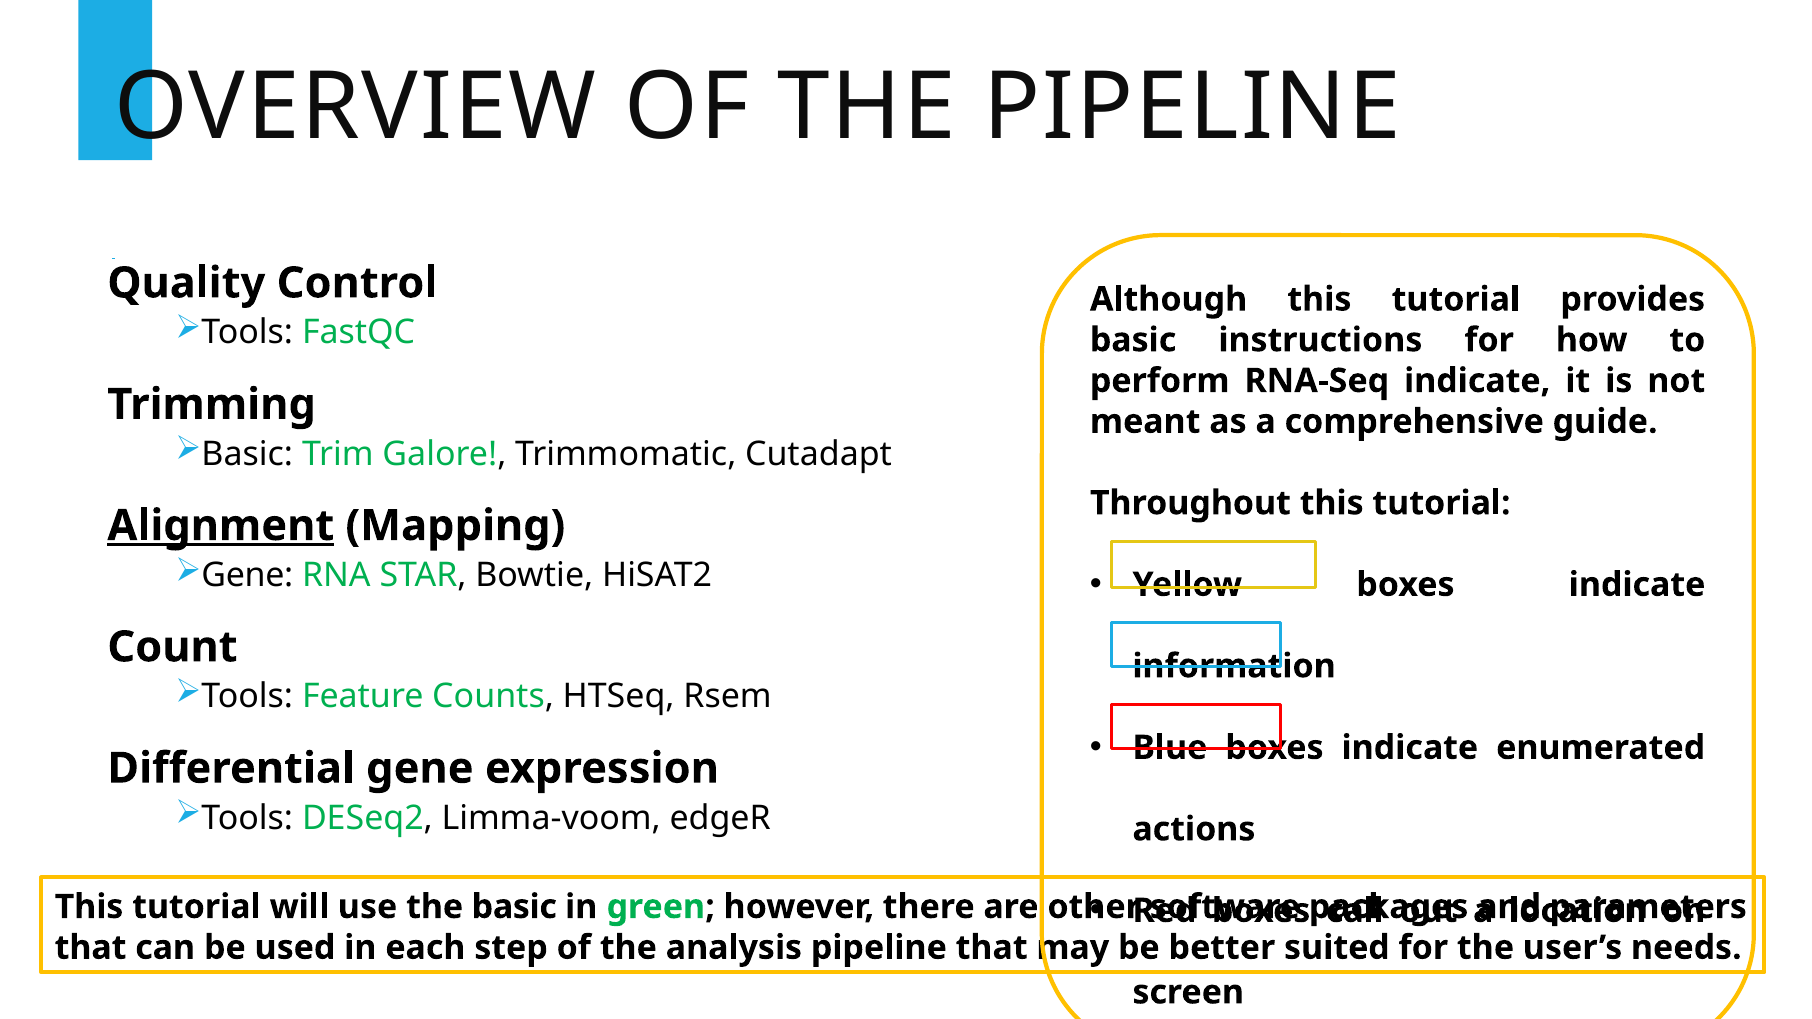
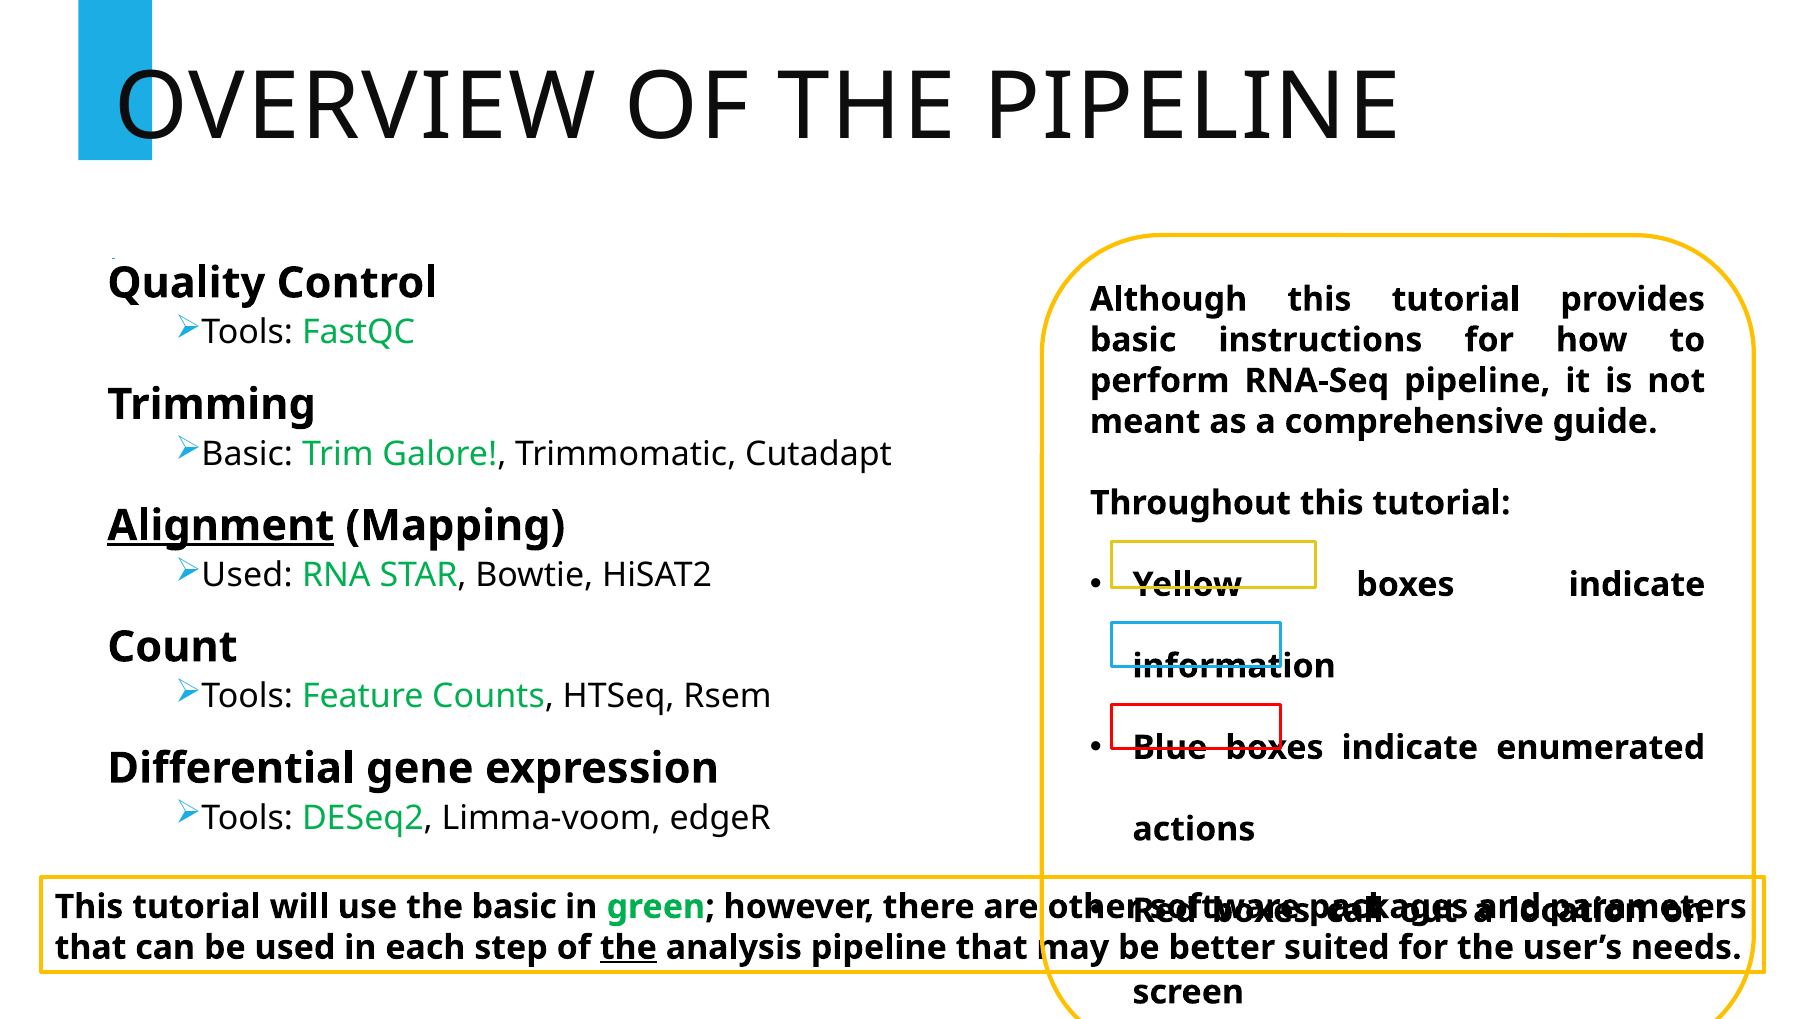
RNA-Seq indicate: indicate -> pipeline
Gene at (247, 575): Gene -> Used
the at (628, 948) underline: none -> present
